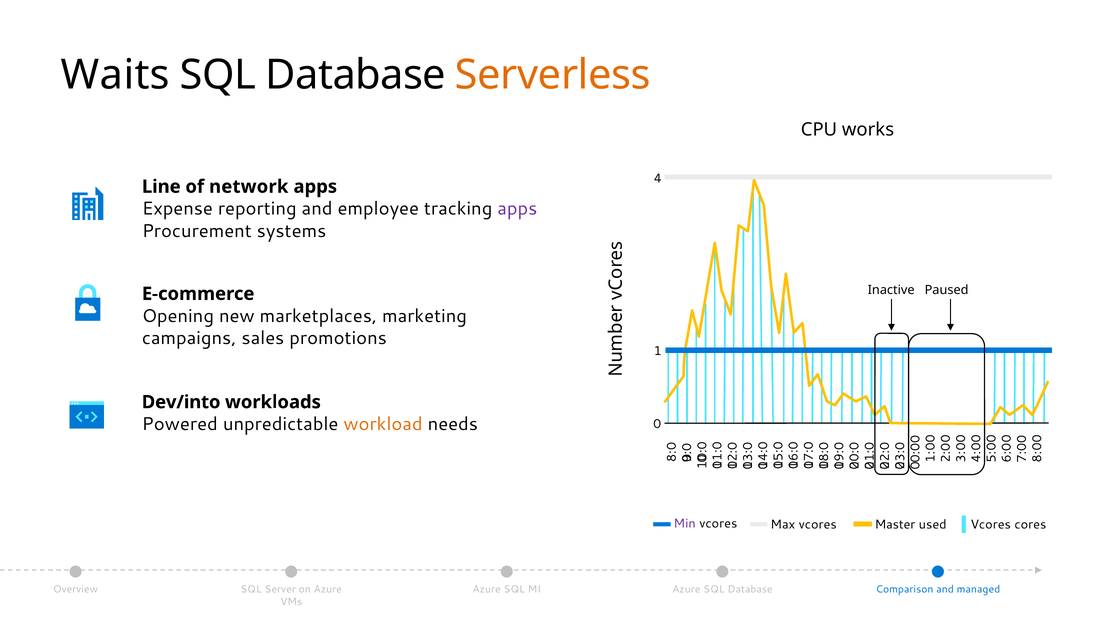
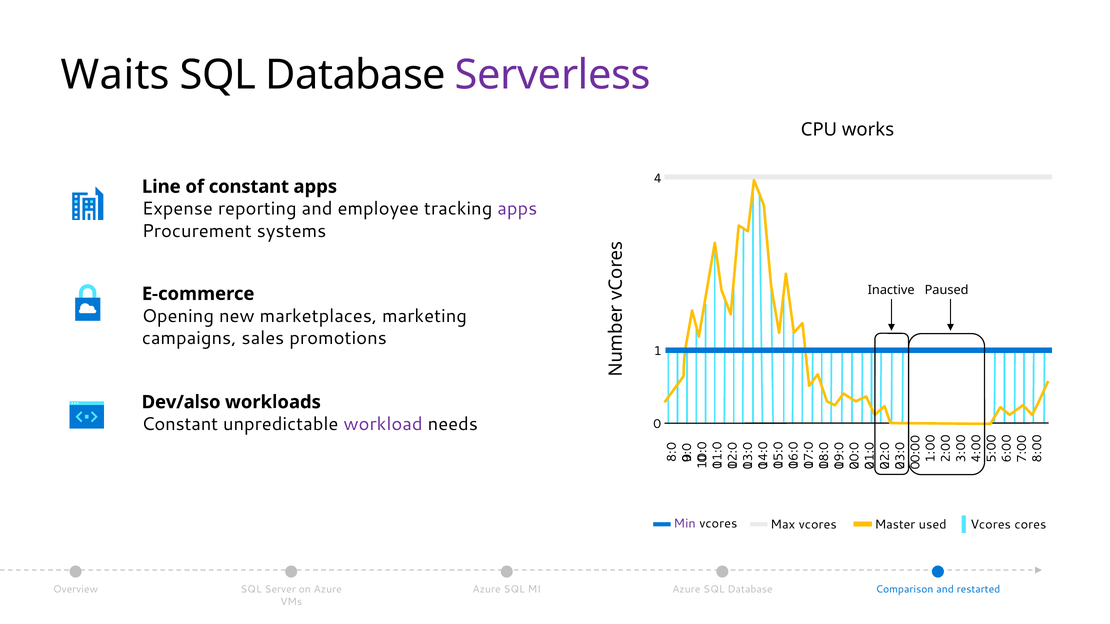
Serverless colour: orange -> purple
of network: network -> constant
Dev/into: Dev/into -> Dev/also
Powered at (180, 425): Powered -> Constant
workload colour: orange -> purple
managed: managed -> restarted
